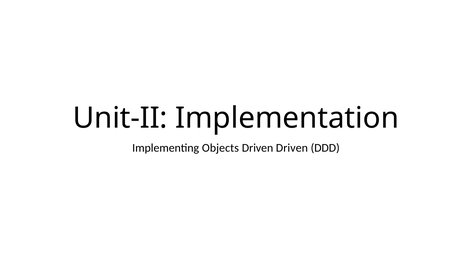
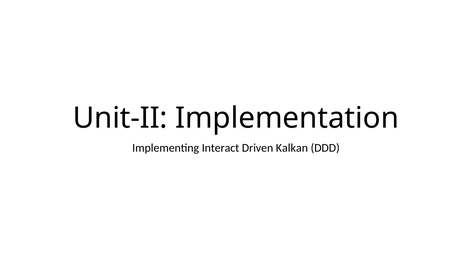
Objects: Objects -> Interact
Driven Driven: Driven -> Kalkan
